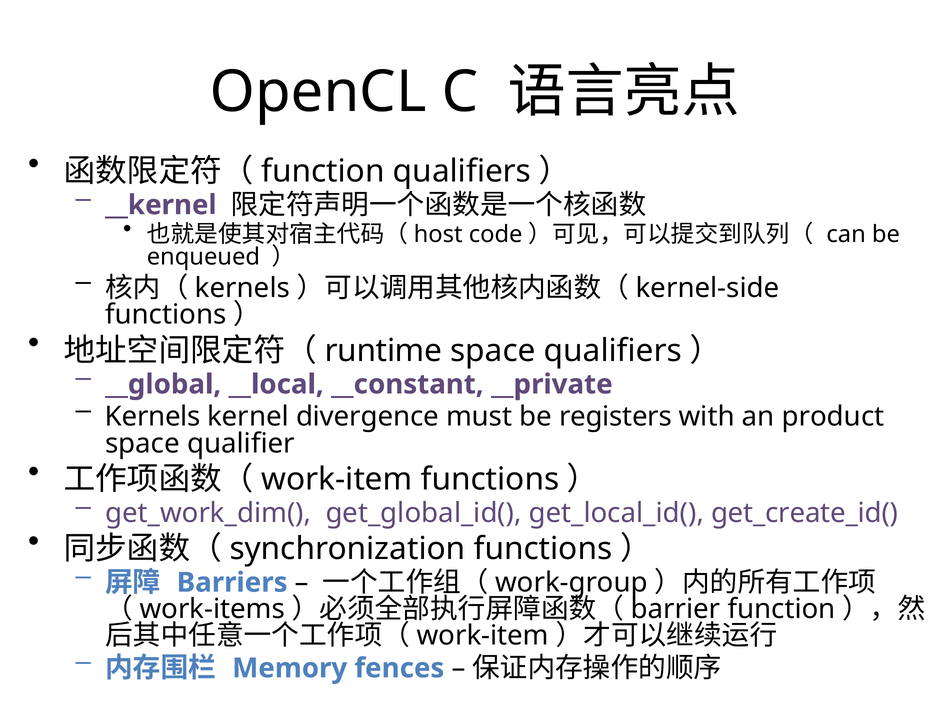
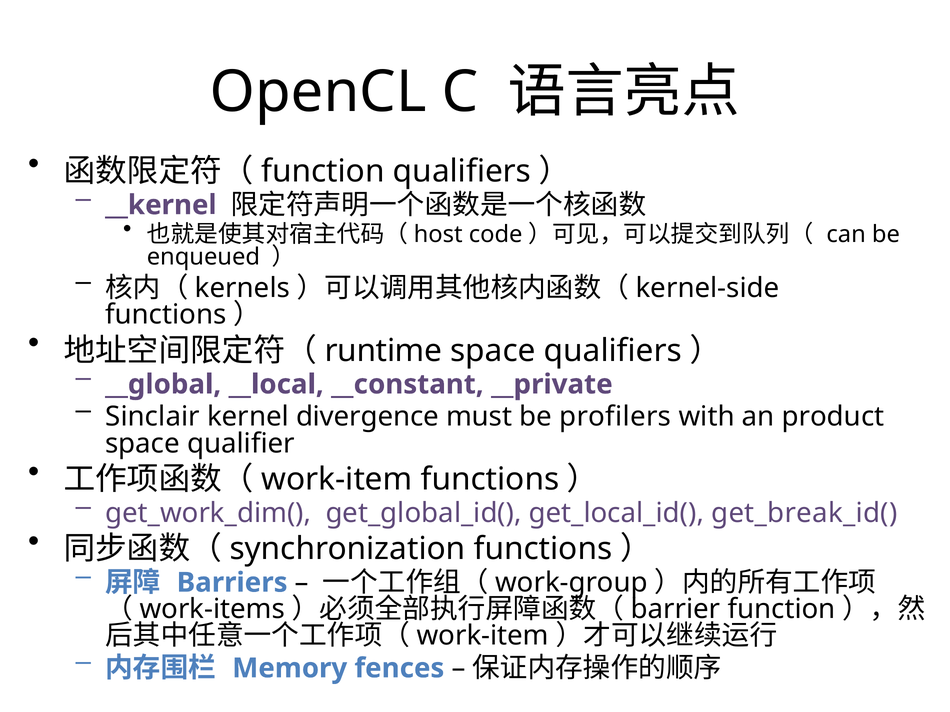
Kernels at (153, 417): Kernels -> Sinclair
registers: registers -> profilers
get_create_id(: get_create_id( -> get_break_id(
